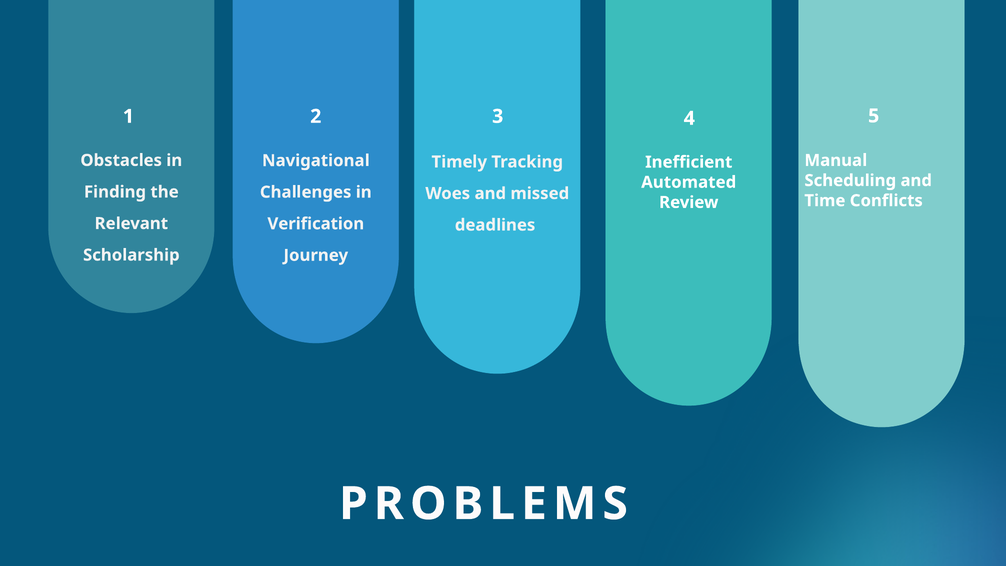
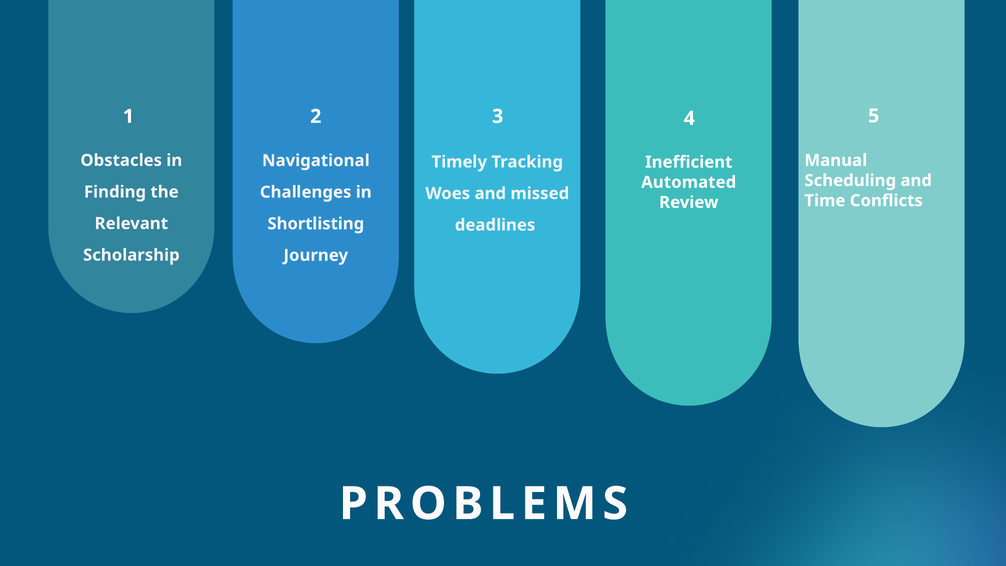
Verification: Verification -> Shortlisting
